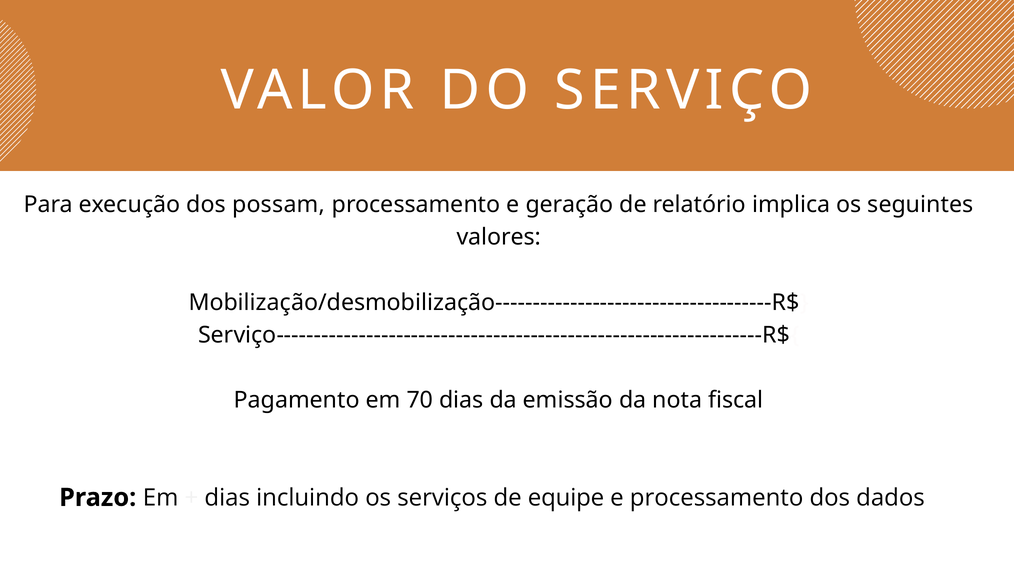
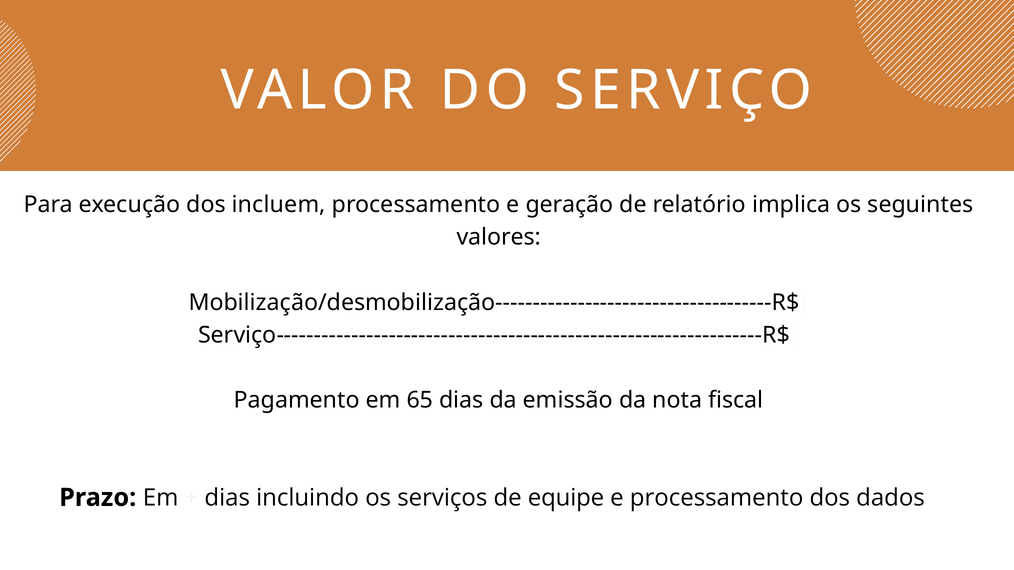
possam: possam -> incluem
70: 70 -> 65
